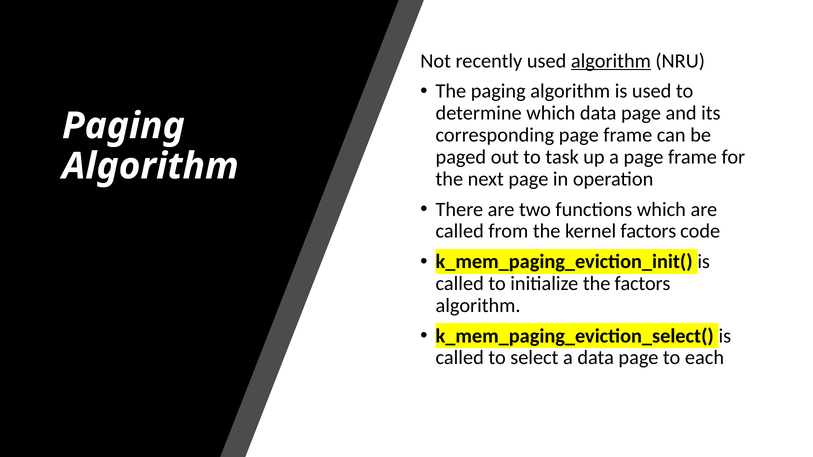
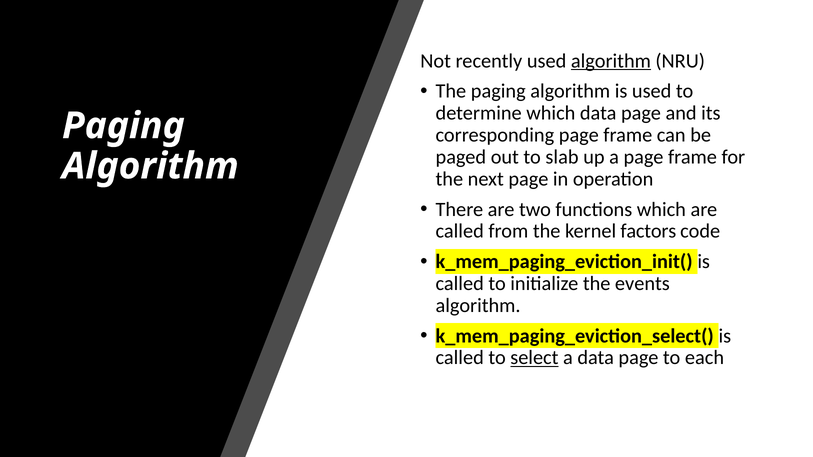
task: task -> slab
the factors: factors -> events
select underline: none -> present
